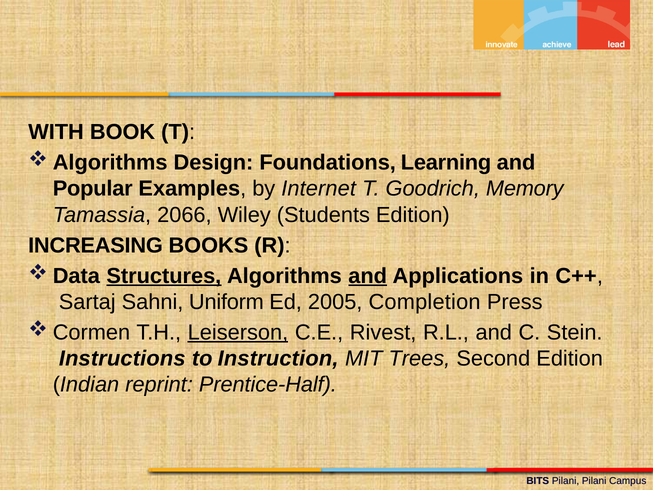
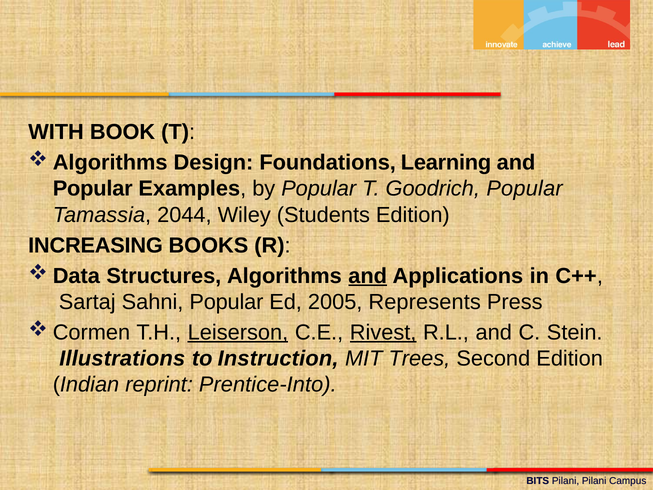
by Internet: Internet -> Popular
Goodrich Memory: Memory -> Popular
2066: 2066 -> 2044
Structures underline: present -> none
Sahni Uniform: Uniform -> Popular
Completion: Completion -> Represents
Rivest underline: none -> present
Instructions: Instructions -> Illustrations
Prentice-Half: Prentice-Half -> Prentice-Into
